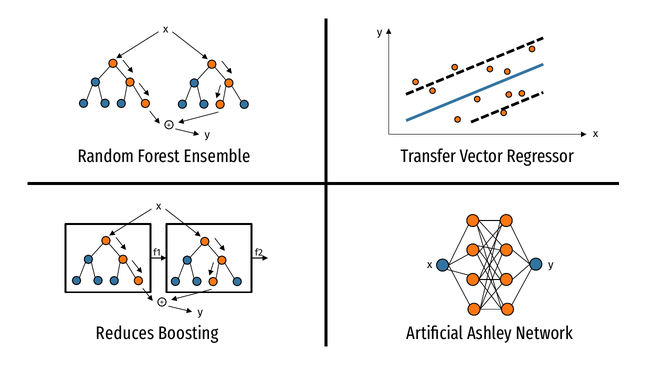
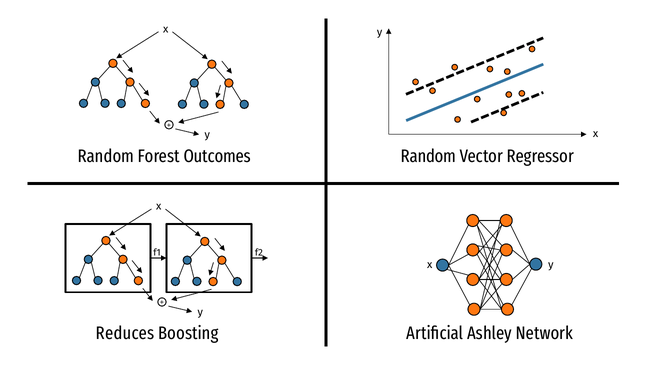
Ensemble: Ensemble -> Outcomes
Transfer at (428, 156): Transfer -> Random
